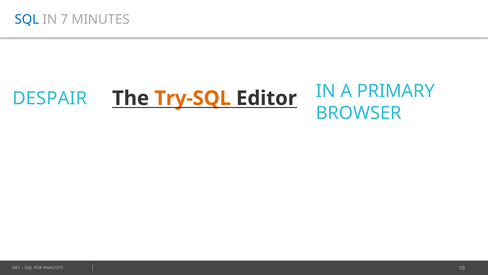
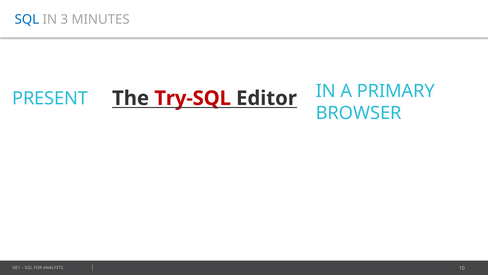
7: 7 -> 3
DESPAIR: DESPAIR -> PRESENT
Try-SQL colour: orange -> red
